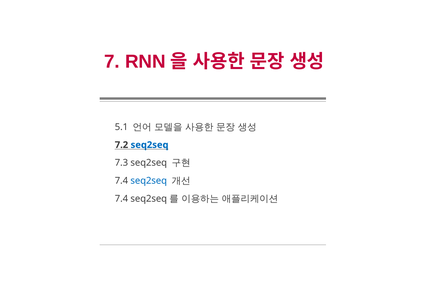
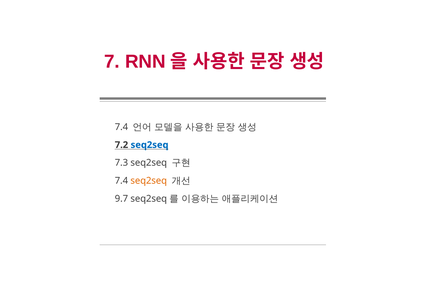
5.1 at (121, 127): 5.1 -> 7.4
seq2seq at (149, 181) colour: blue -> orange
7.4 at (121, 199): 7.4 -> 9.7
